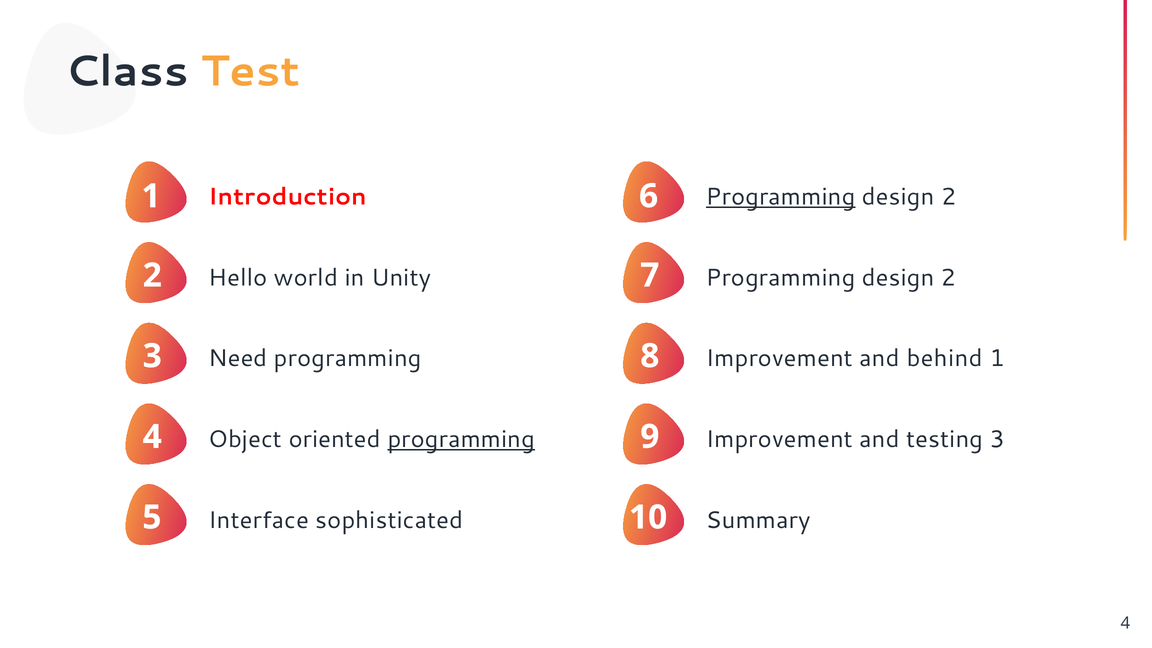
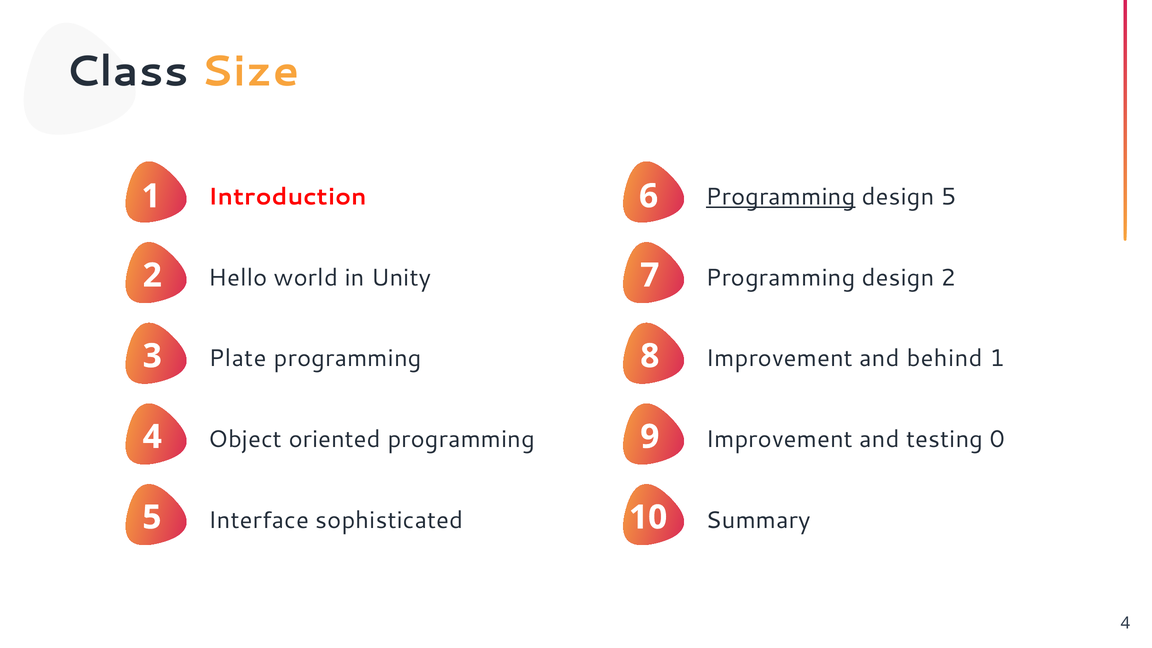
Test: Test -> Size
2 at (949, 197): 2 -> 5
Need: Need -> Plate
programming at (461, 439) underline: present -> none
testing 3: 3 -> 0
